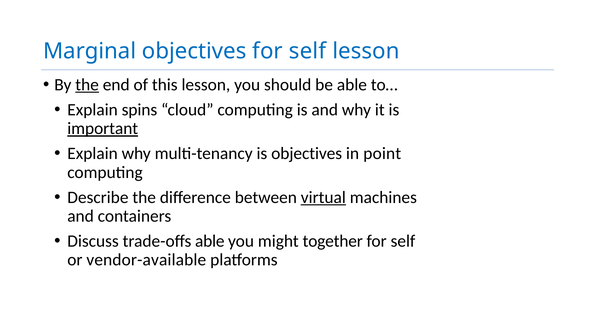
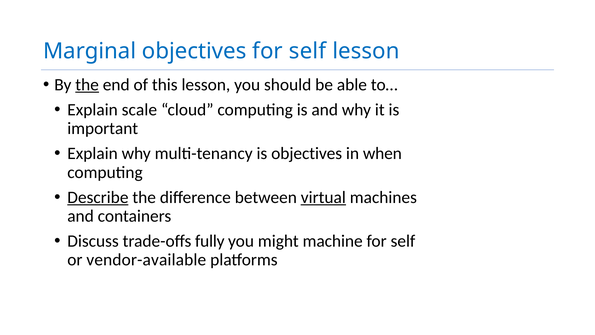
spins: spins -> scale
important underline: present -> none
point: point -> when
Describe underline: none -> present
trade-offs able: able -> fully
together: together -> machine
